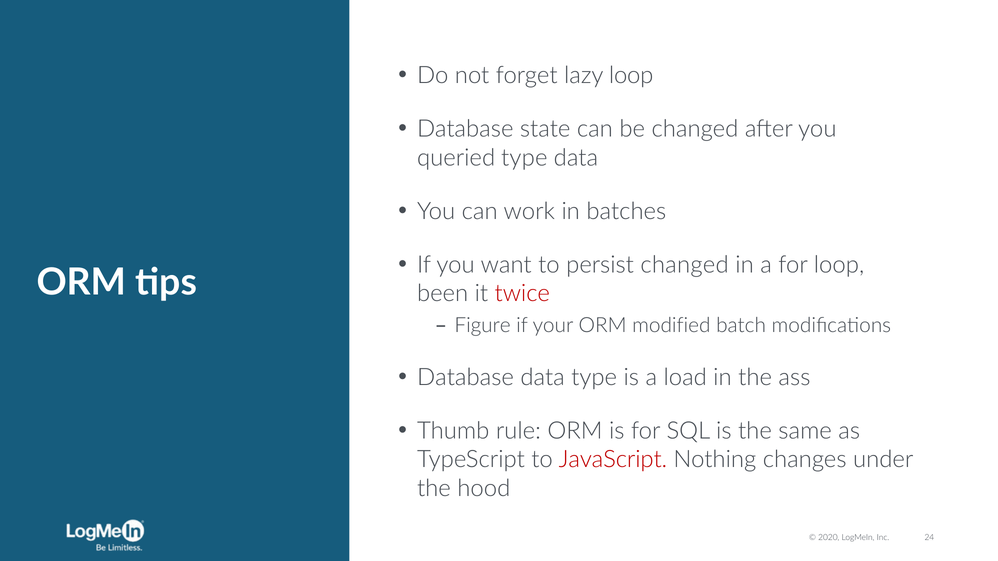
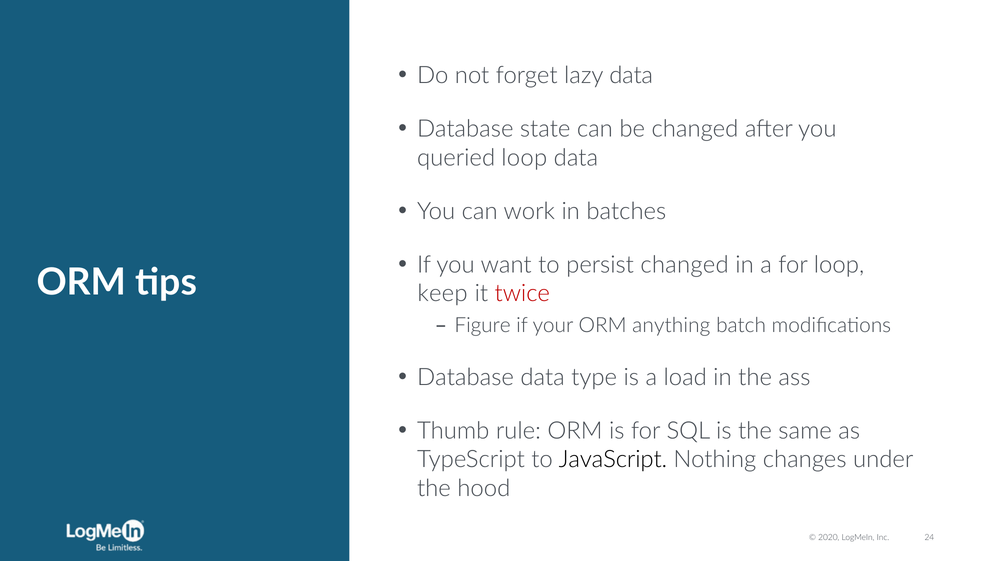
lazy loop: loop -> data
queried type: type -> loop
been: been -> keep
modified: modified -> anything
JavaScript colour: red -> black
